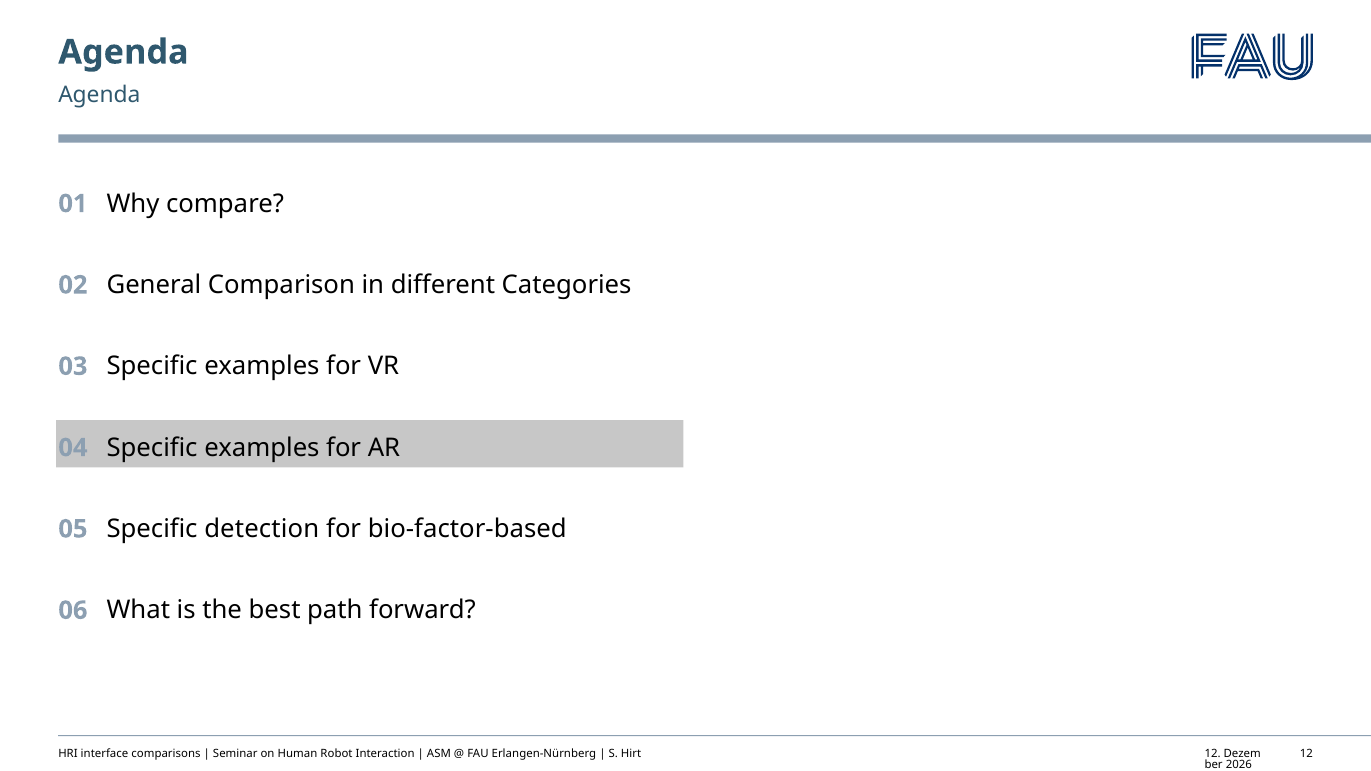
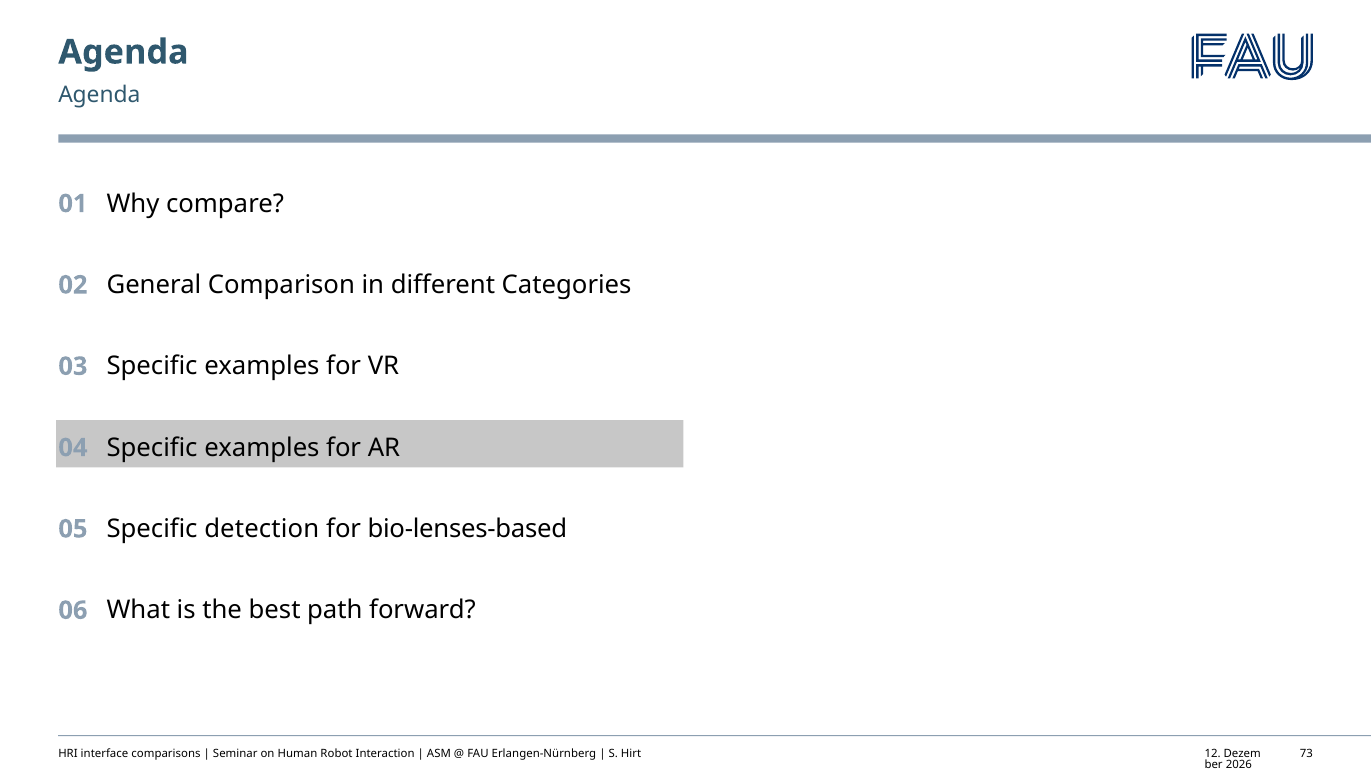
bio-factor-based: bio-factor-based -> bio-lenses-based
Hirt 12: 12 -> 73
